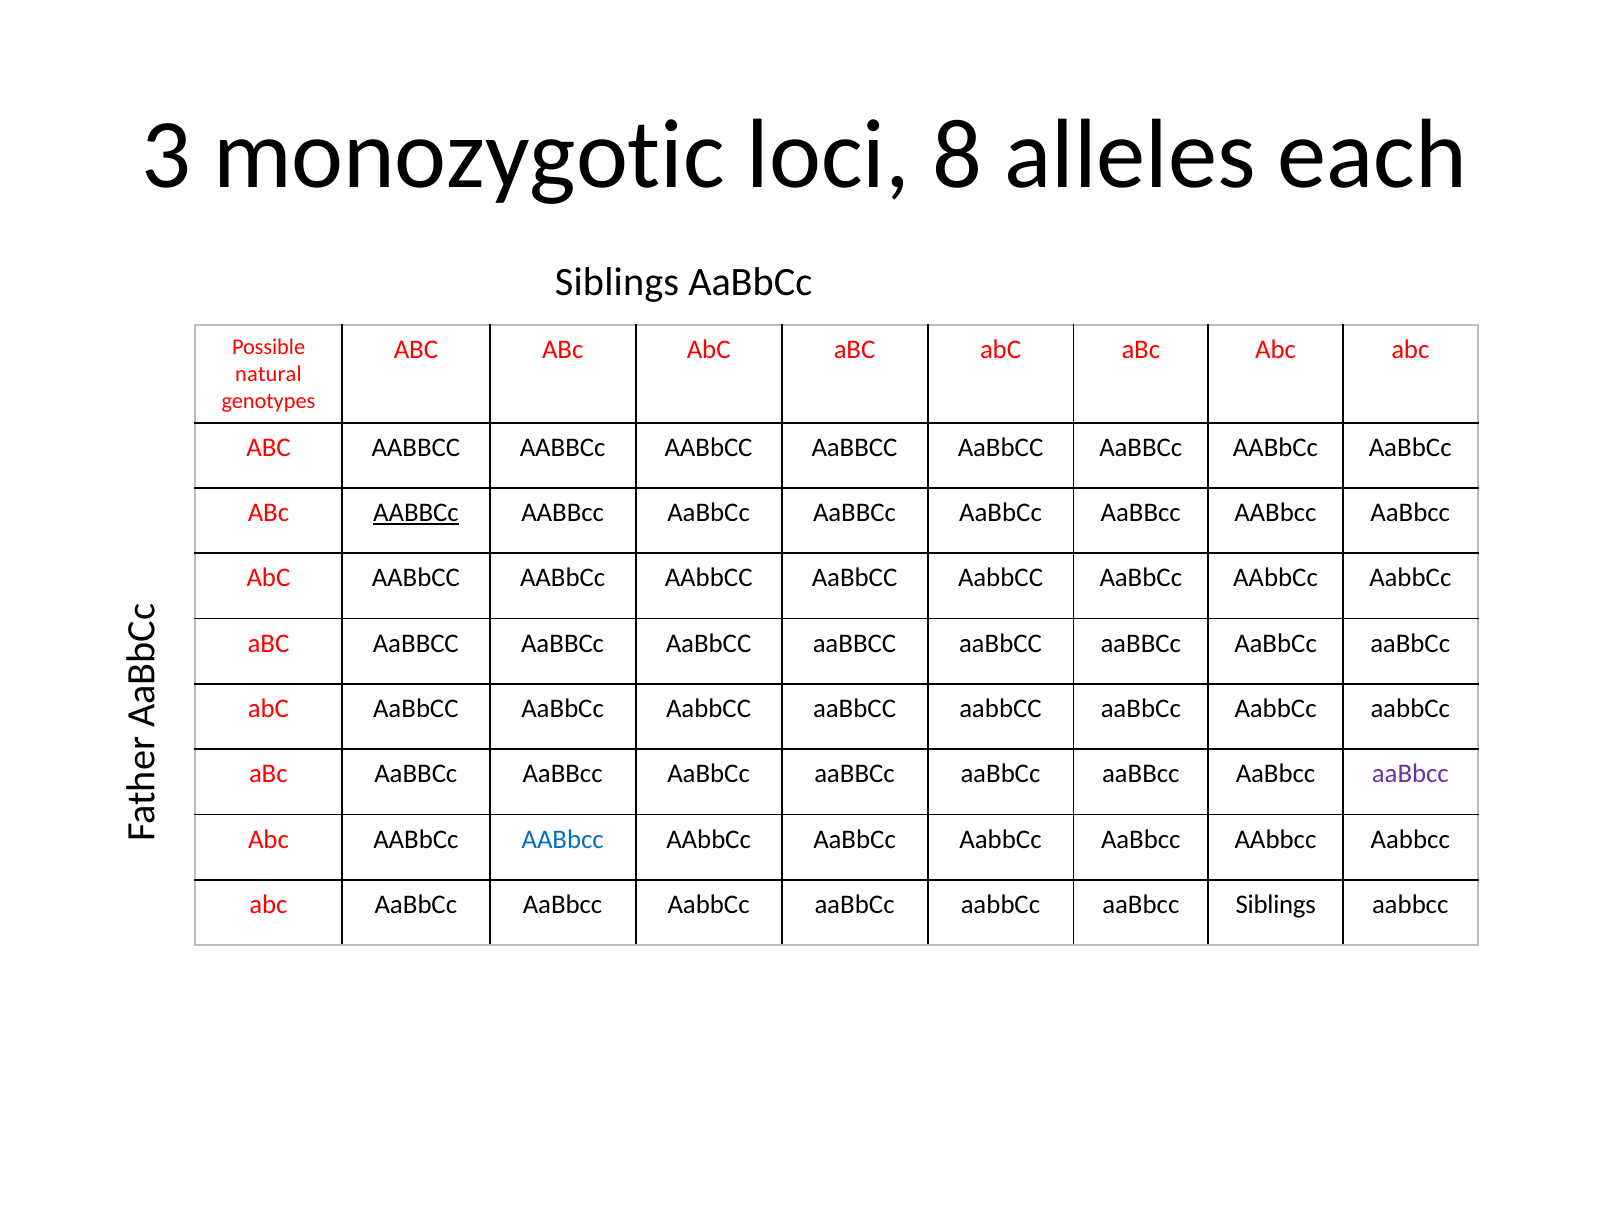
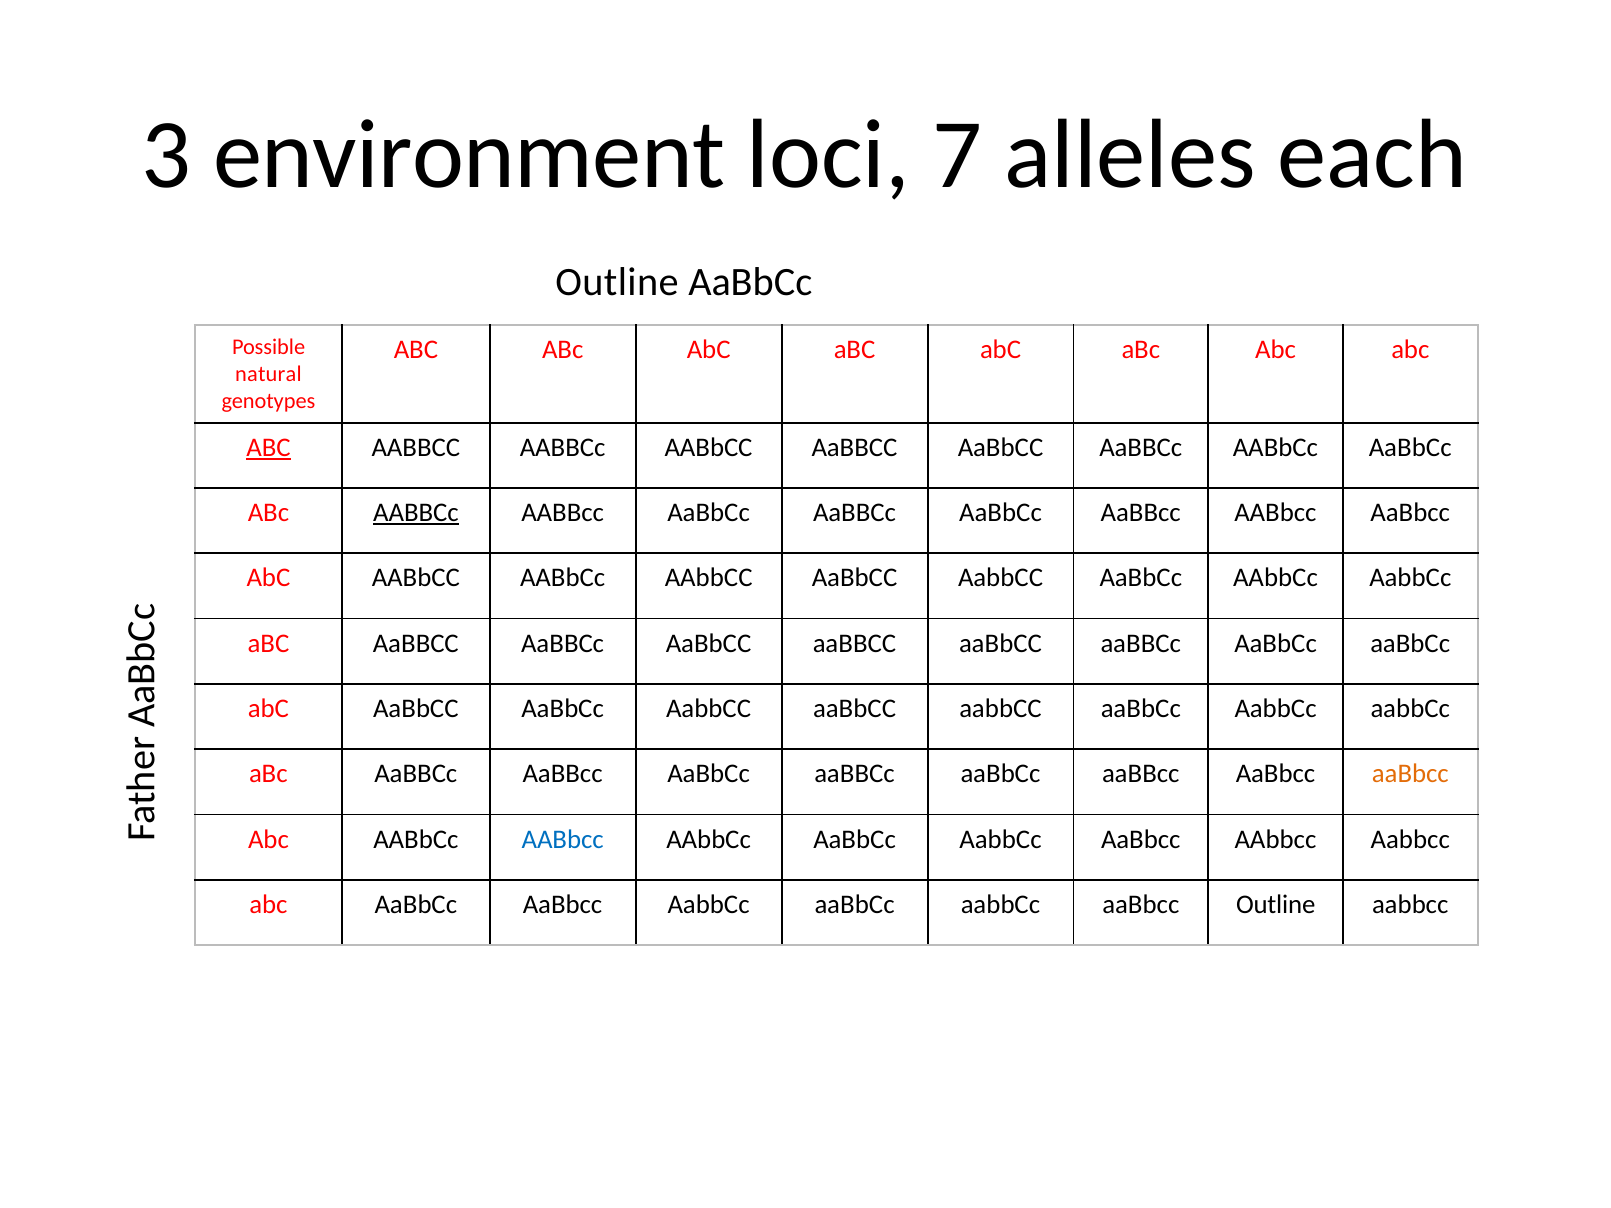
monozygotic: monozygotic -> environment
8: 8 -> 7
Siblings at (617, 282): Siblings -> Outline
ABC at (269, 447) underline: none -> present
aaBbcc at (1410, 774) colour: purple -> orange
aabbCc aaBbcc Siblings: Siblings -> Outline
